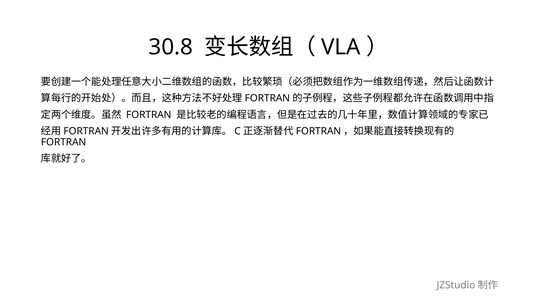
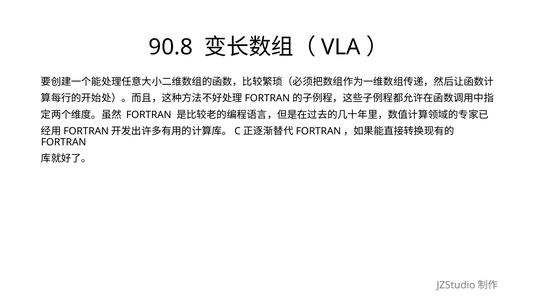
30.8: 30.8 -> 90.8
